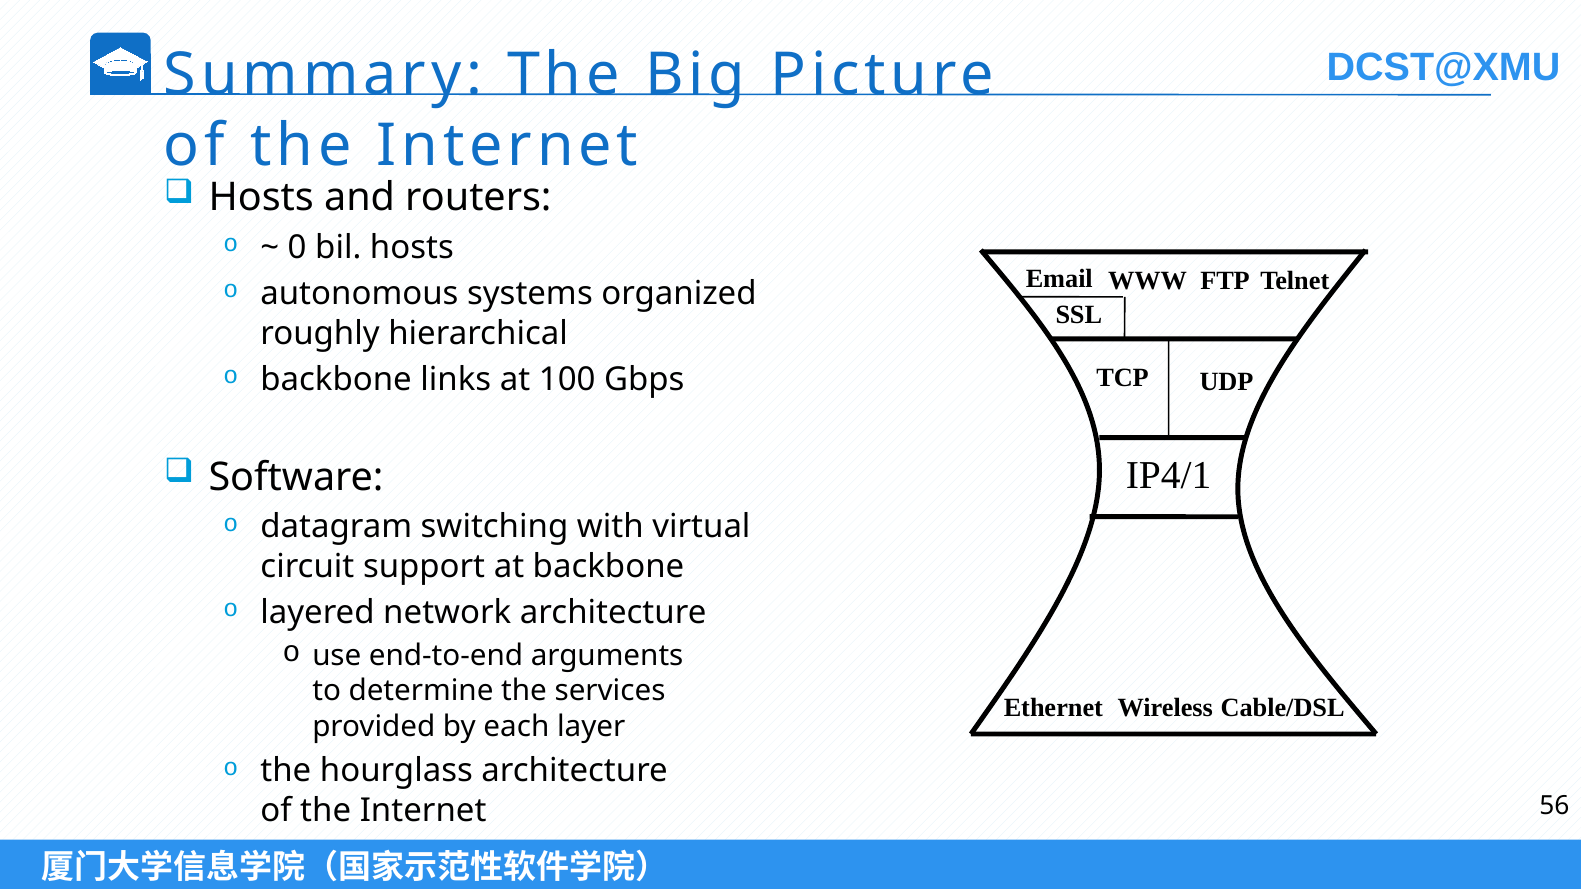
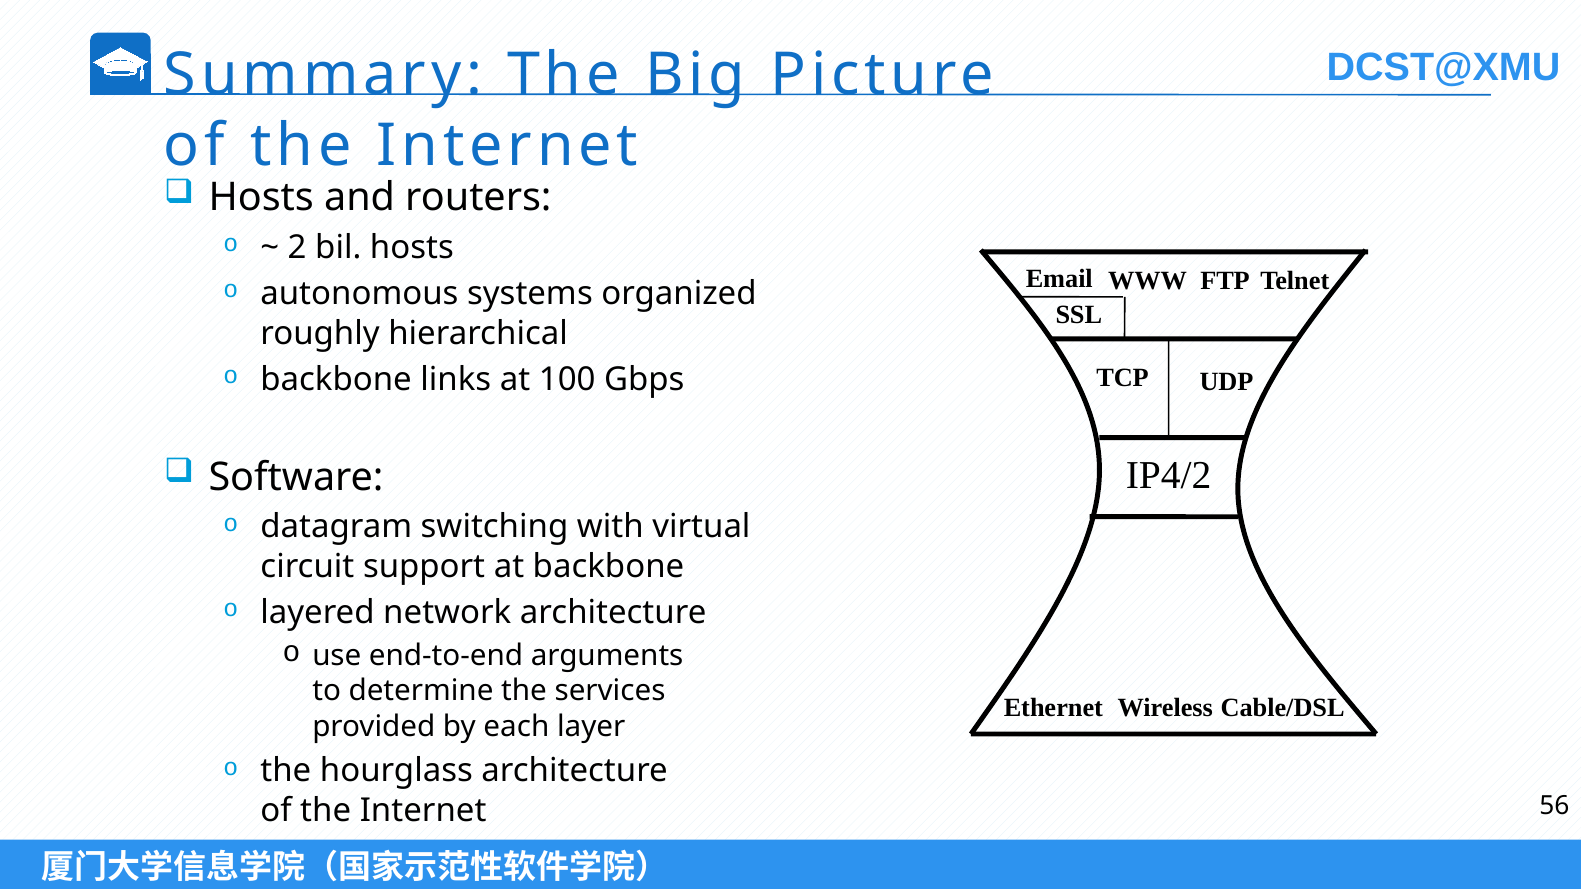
0: 0 -> 2
IP4/1: IP4/1 -> IP4/2
